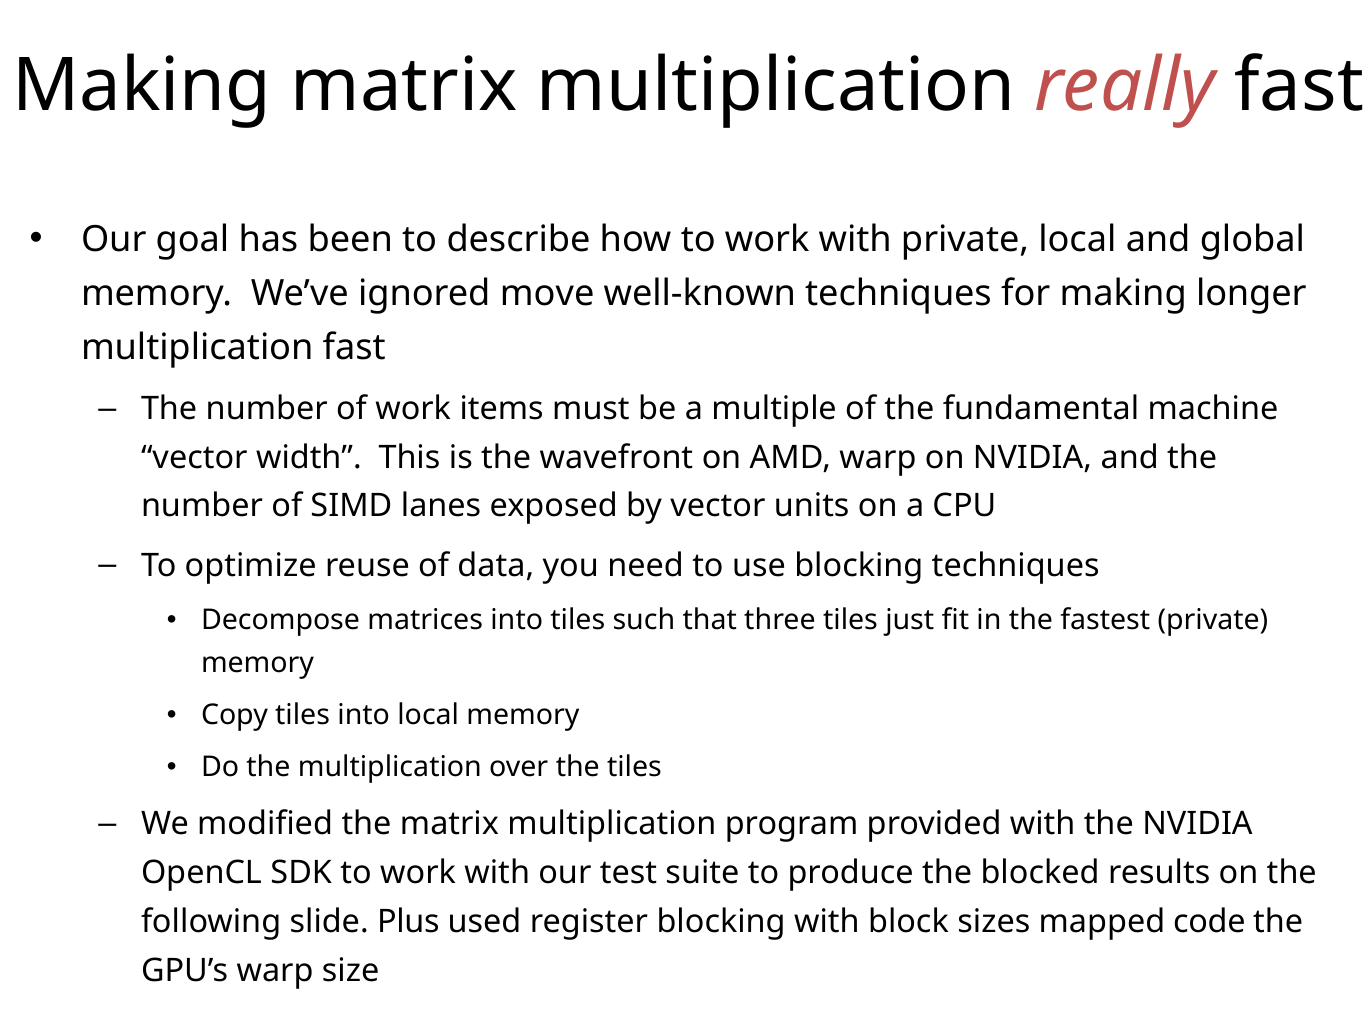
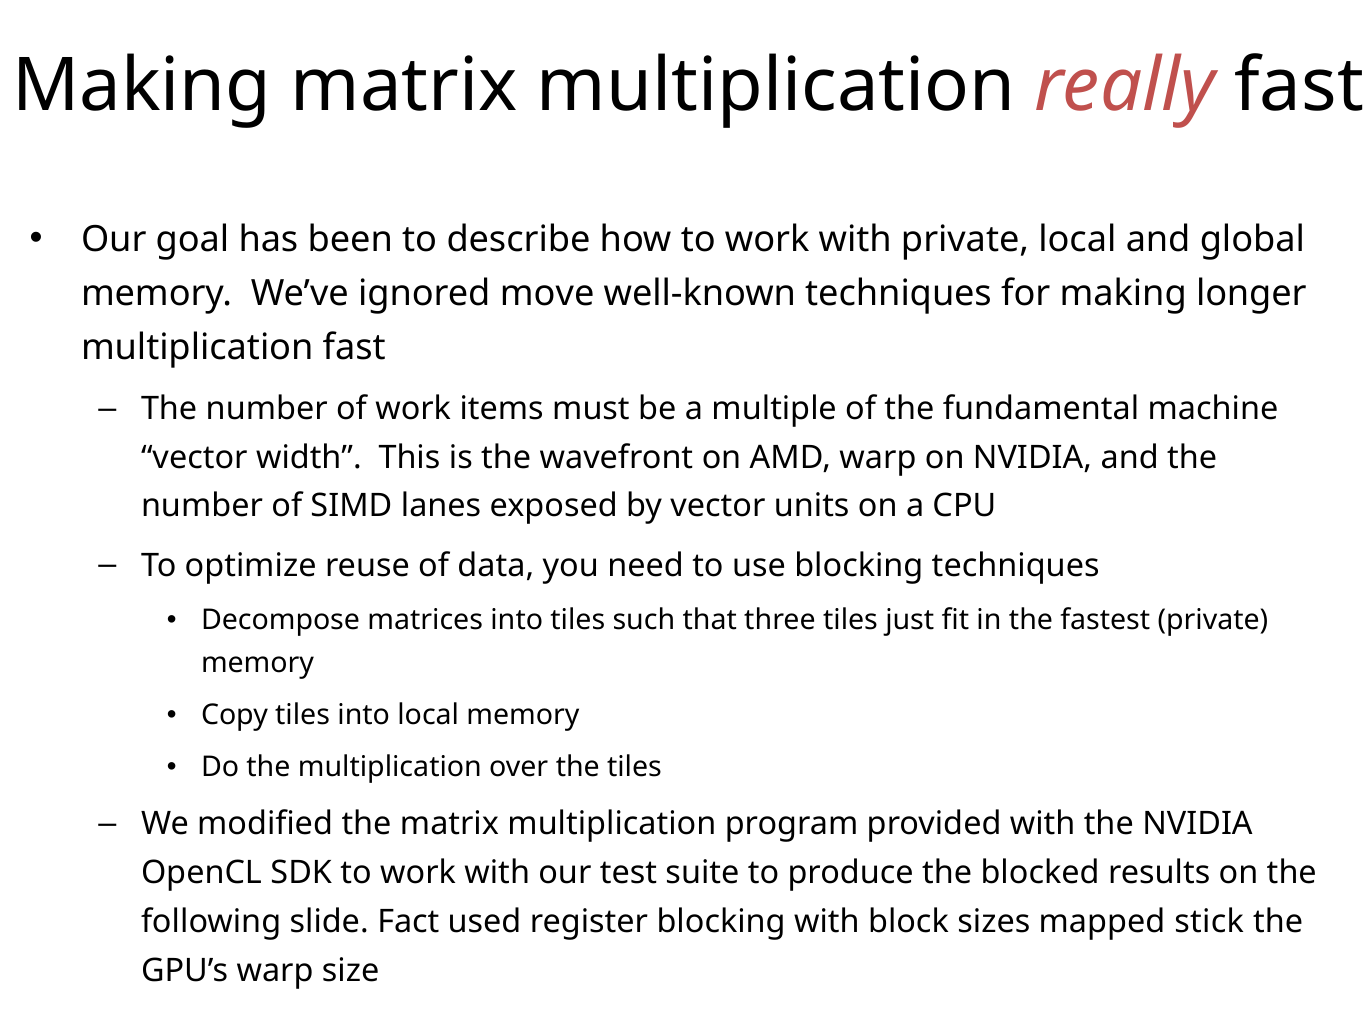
Plus: Plus -> Fact
code: code -> stick
